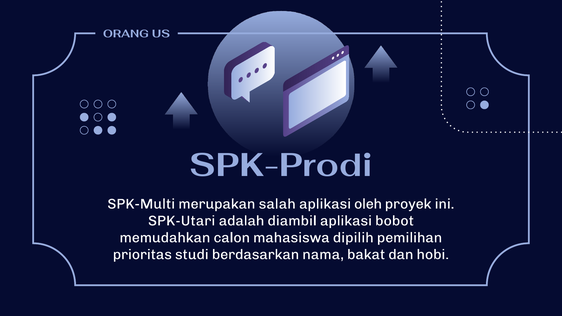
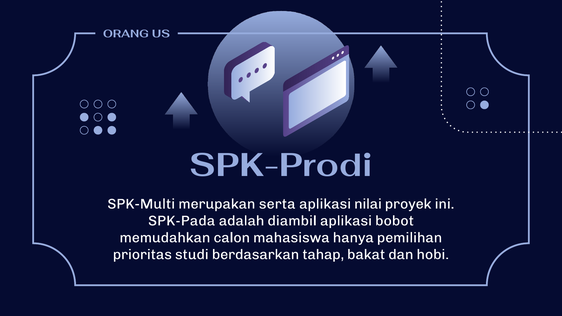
salah: salah -> serta
oleh: oleh -> nilai
SPK-Utari: SPK-Utari -> SPK-Pada
dipilih: dipilih -> hanya
nama: nama -> tahap
